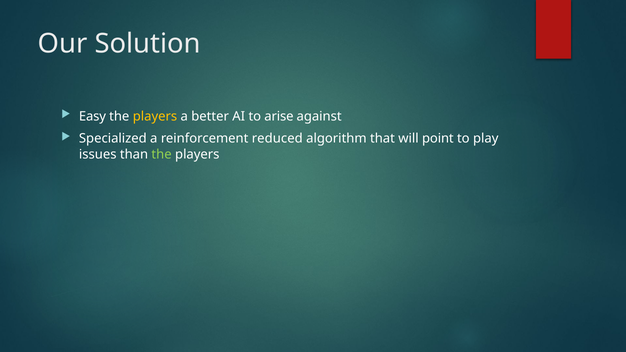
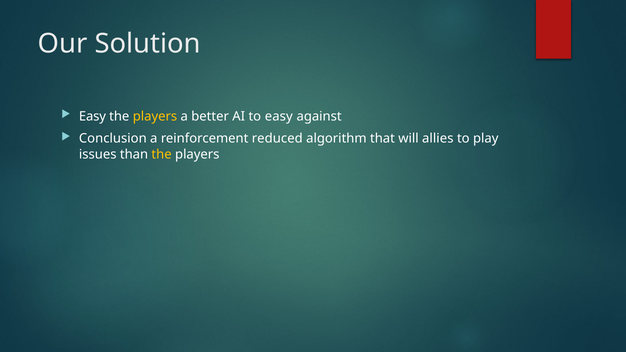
to arise: arise -> easy
Specialized: Specialized -> Conclusion
point: point -> allies
the at (162, 154) colour: light green -> yellow
